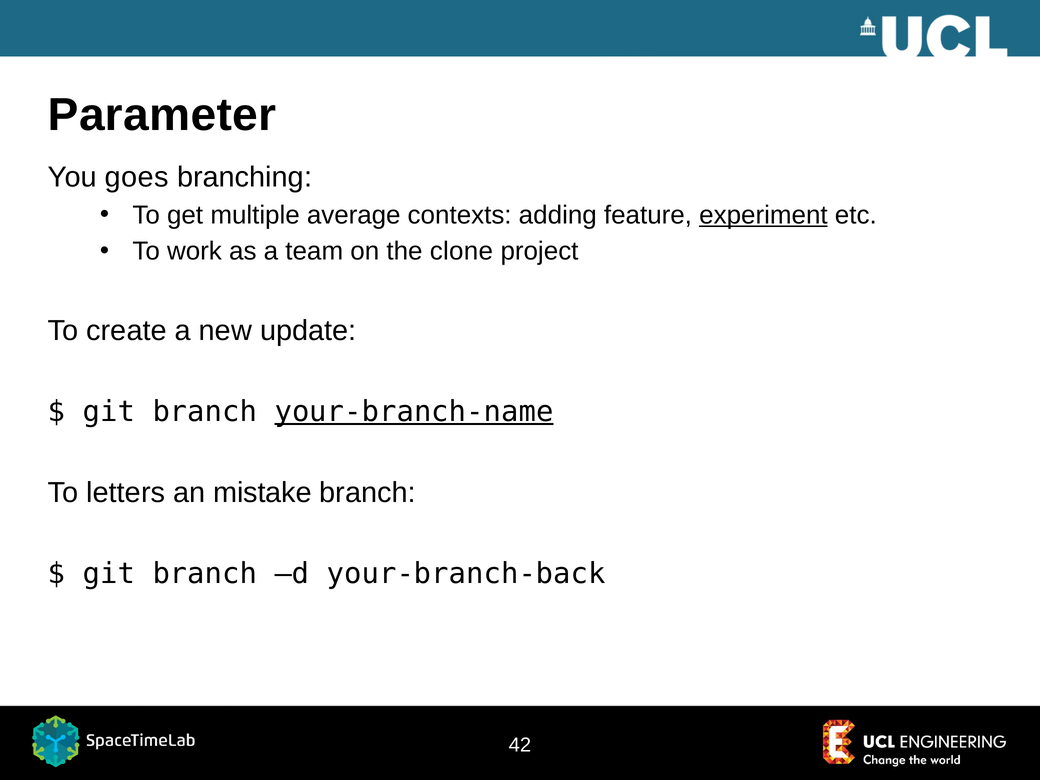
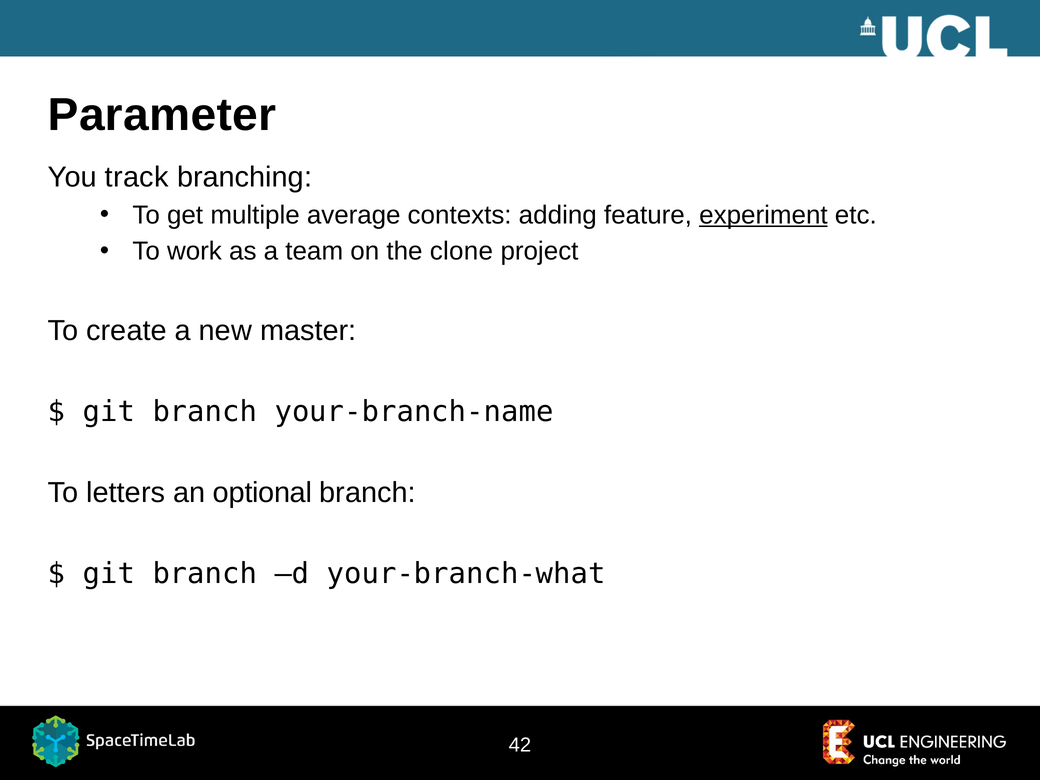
goes: goes -> track
update: update -> master
your-branch-name underline: present -> none
mistake: mistake -> optional
your-branch-back: your-branch-back -> your-branch-what
